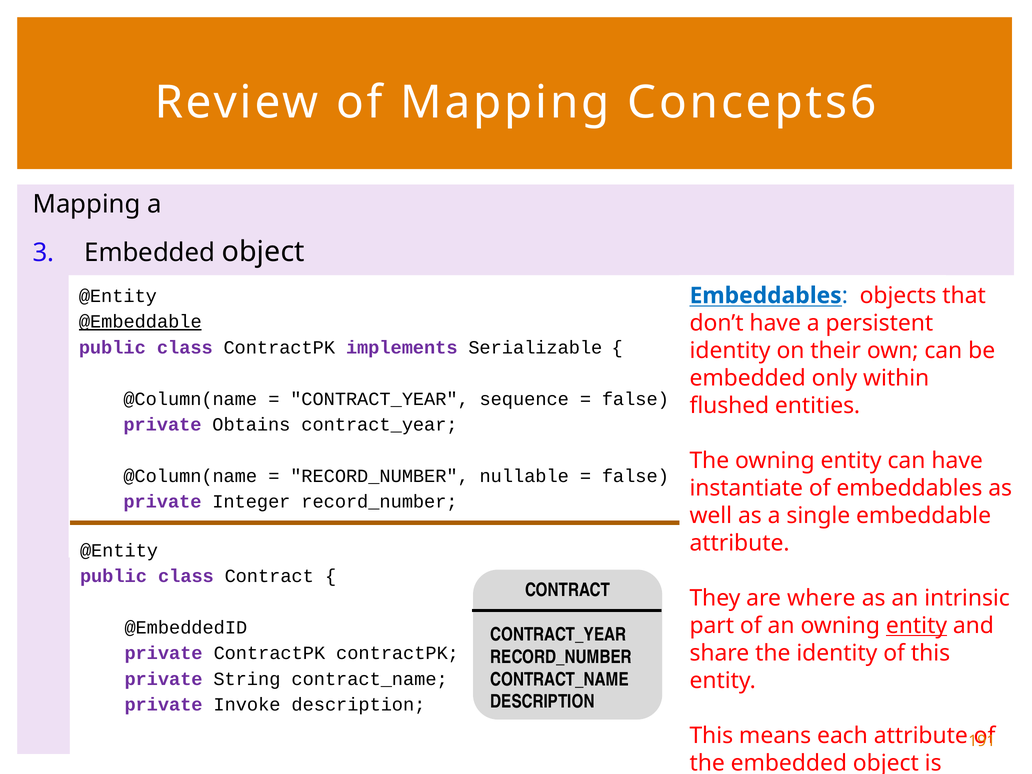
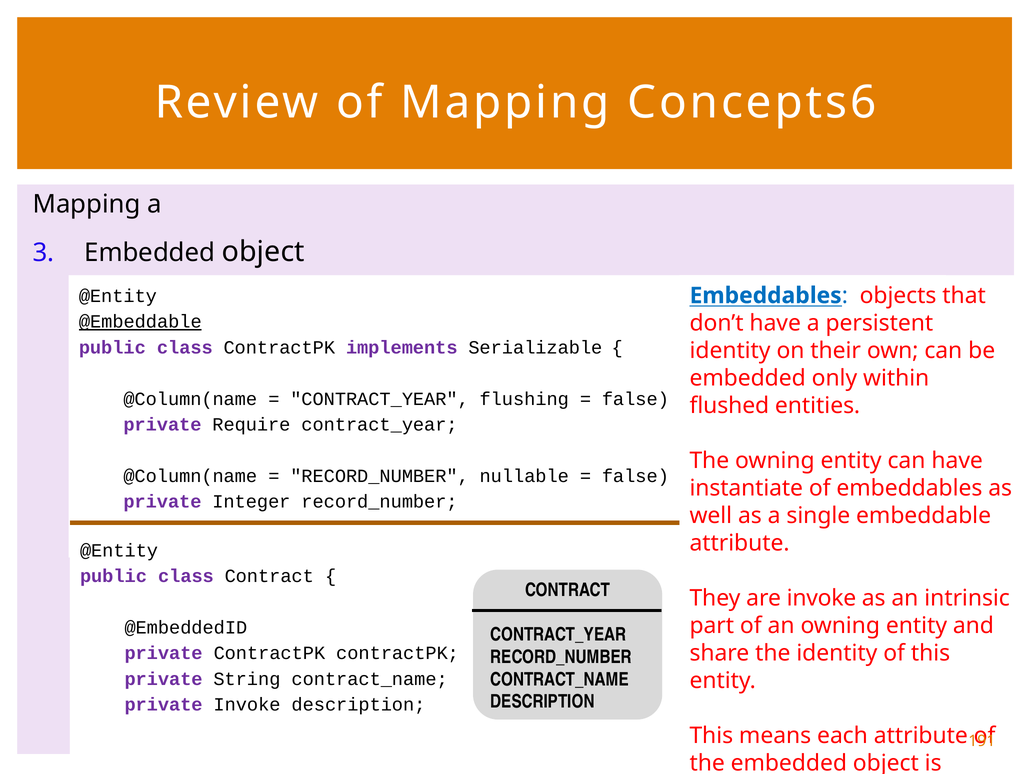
sequence: sequence -> flushing
Obtains: Obtains -> Require
are where: where -> invoke
entity at (916, 626) underline: present -> none
